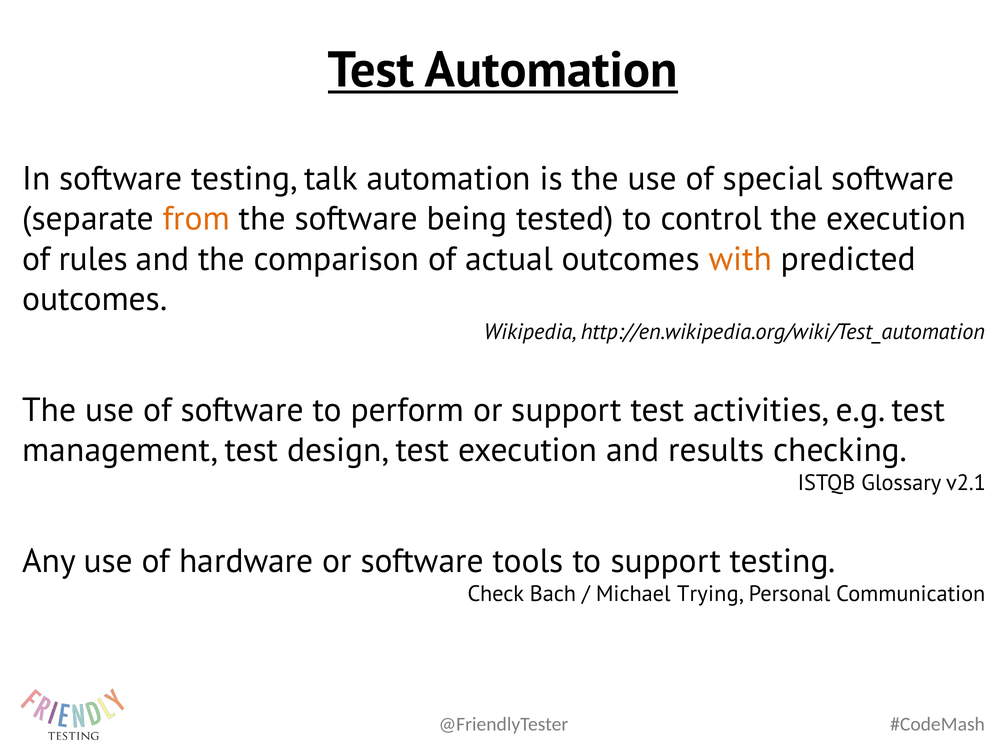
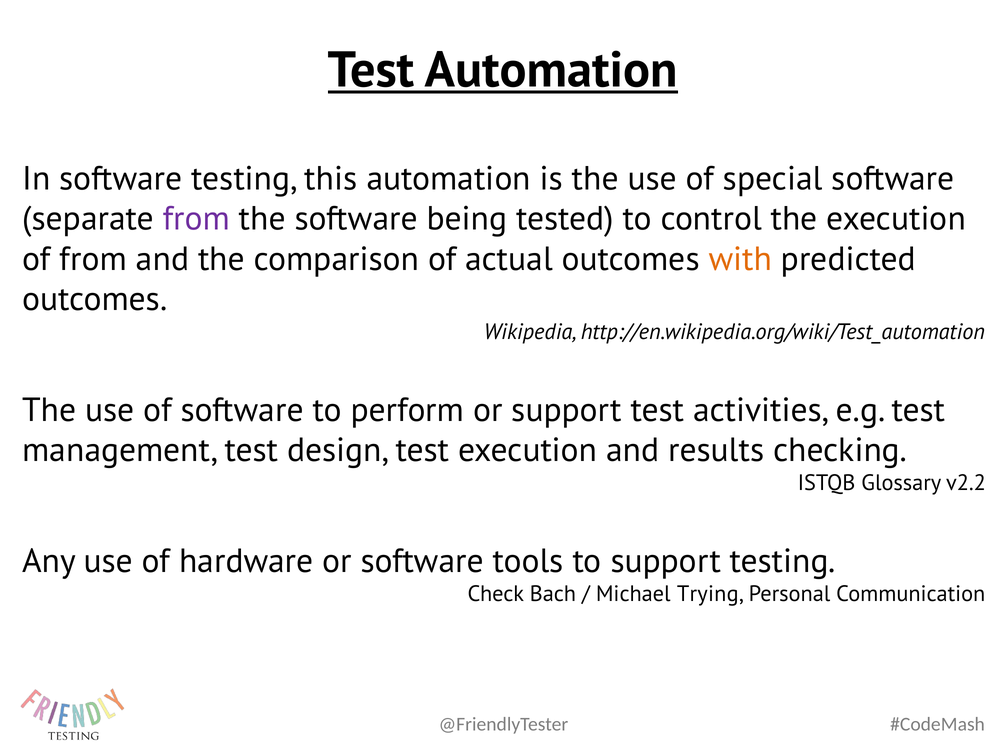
talk: talk -> this
from at (196, 219) colour: orange -> purple
of rules: rules -> from
v2.1: v2.1 -> v2.2
